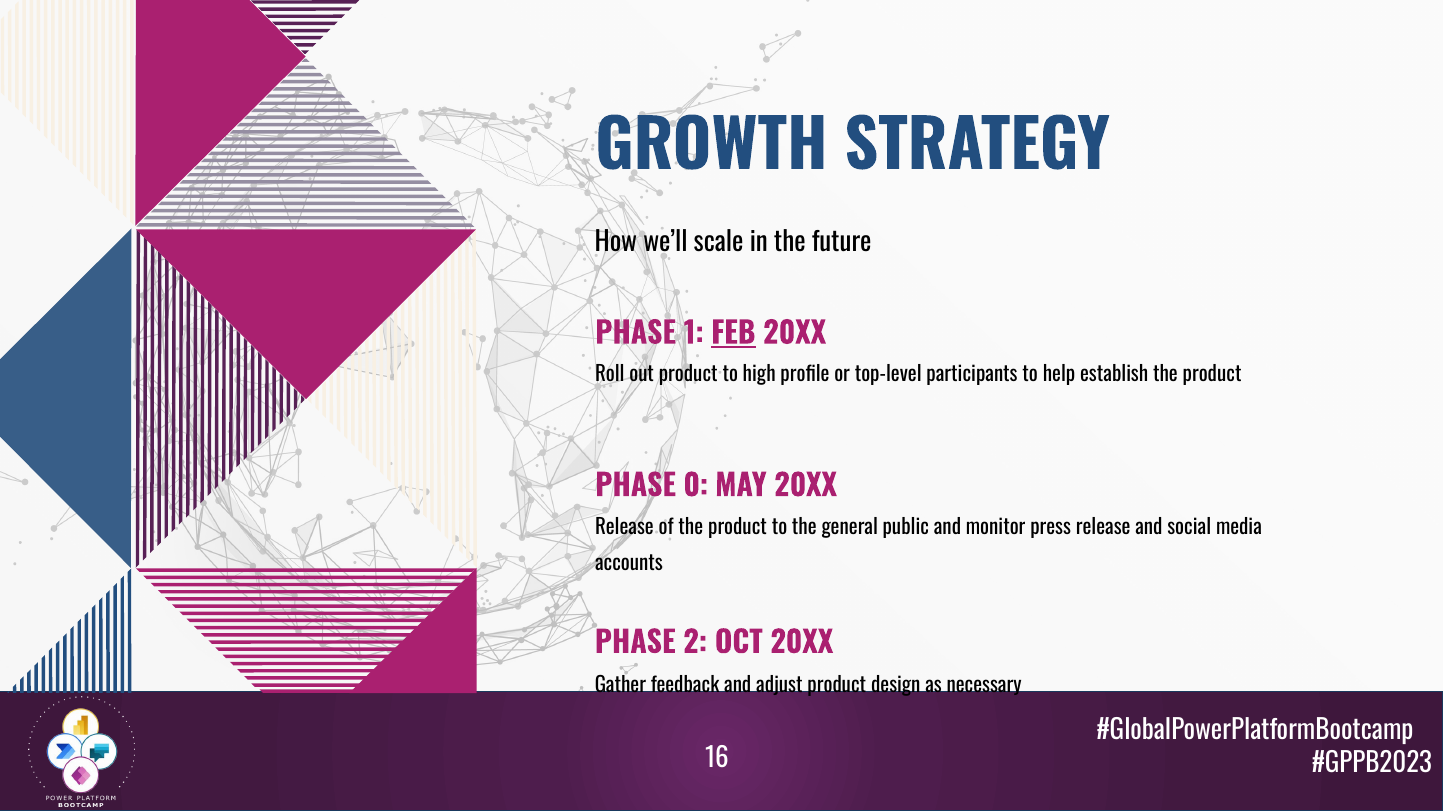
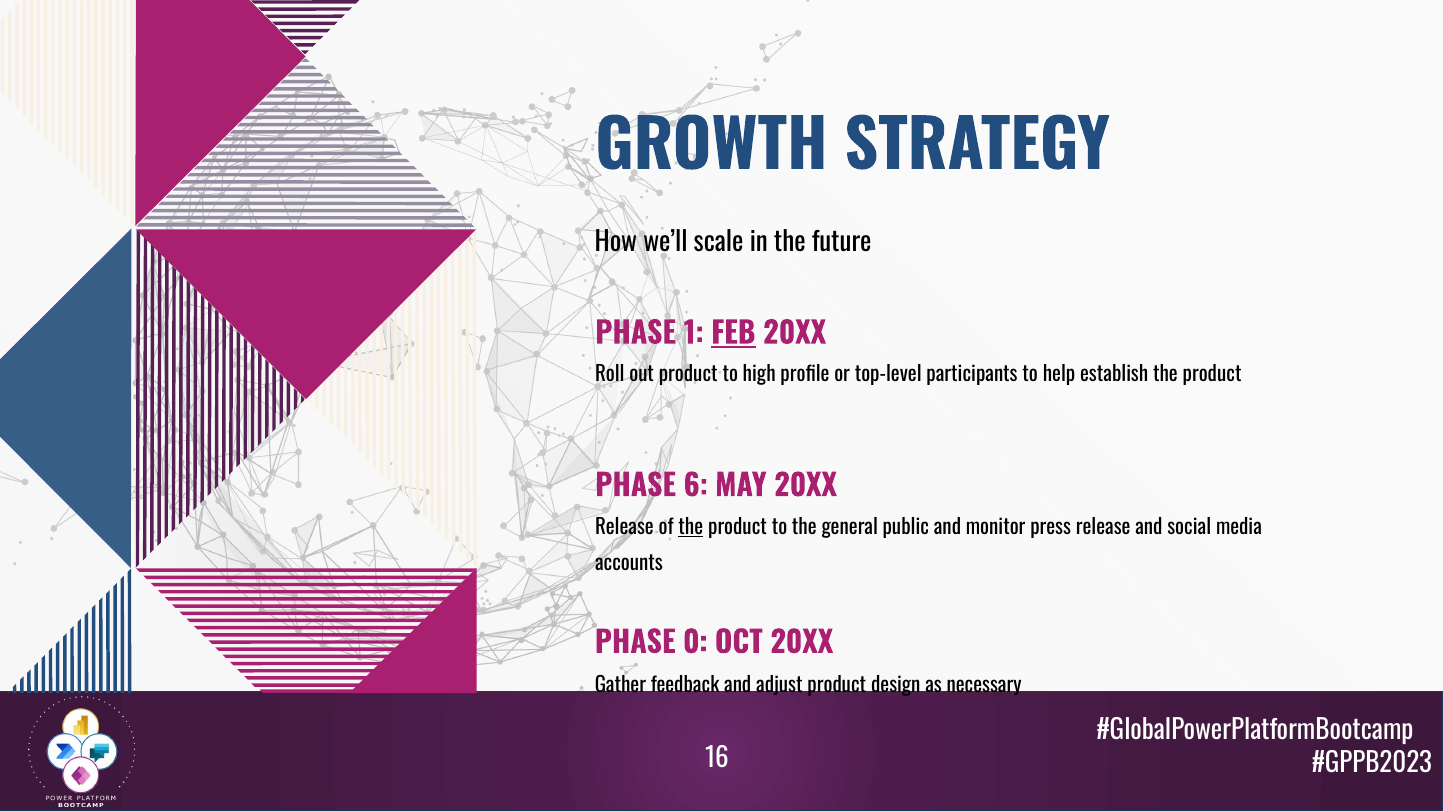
0: 0 -> 6
the at (691, 528) underline: none -> present
2: 2 -> 0
